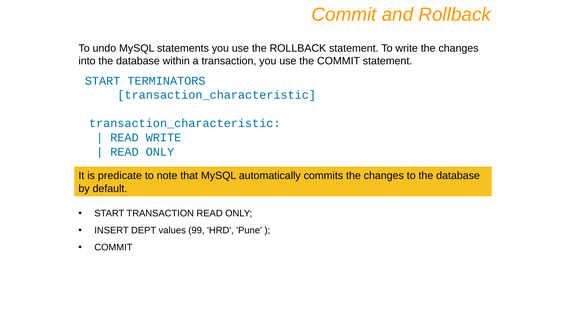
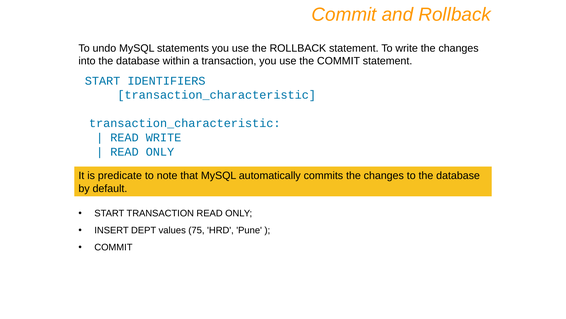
TERMINATORS: TERMINATORS -> IDENTIFIERS
99: 99 -> 75
